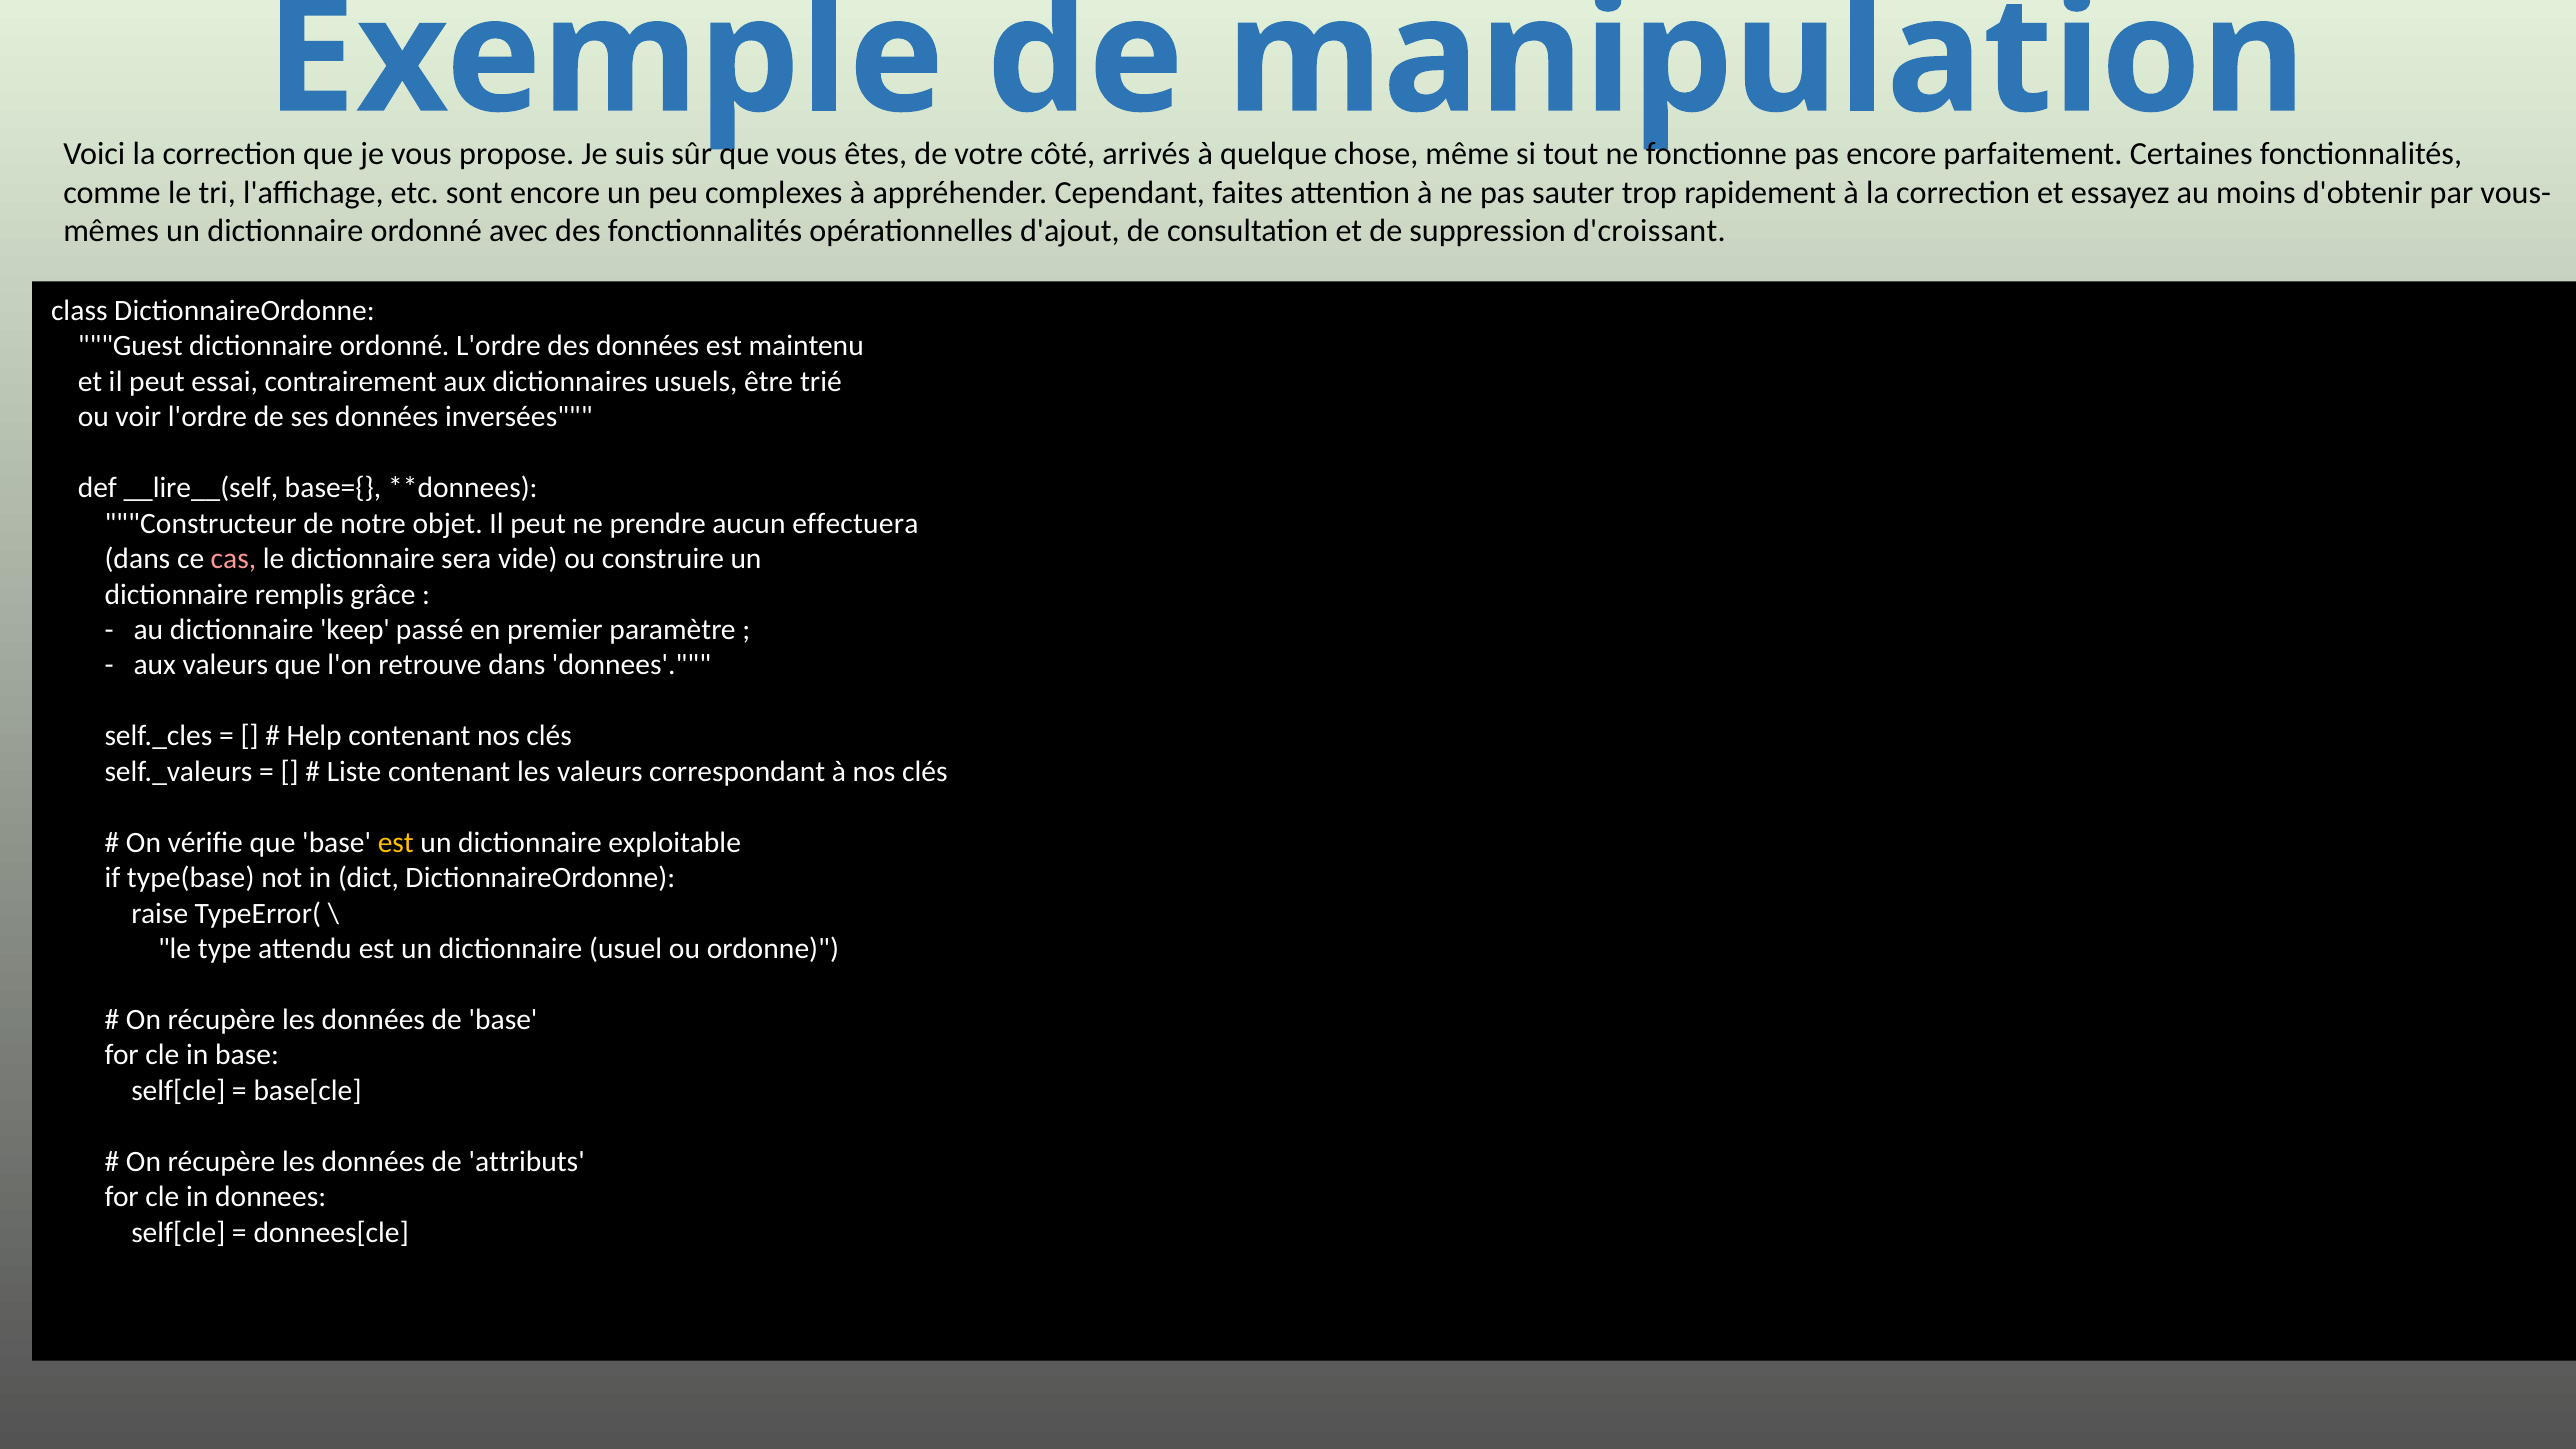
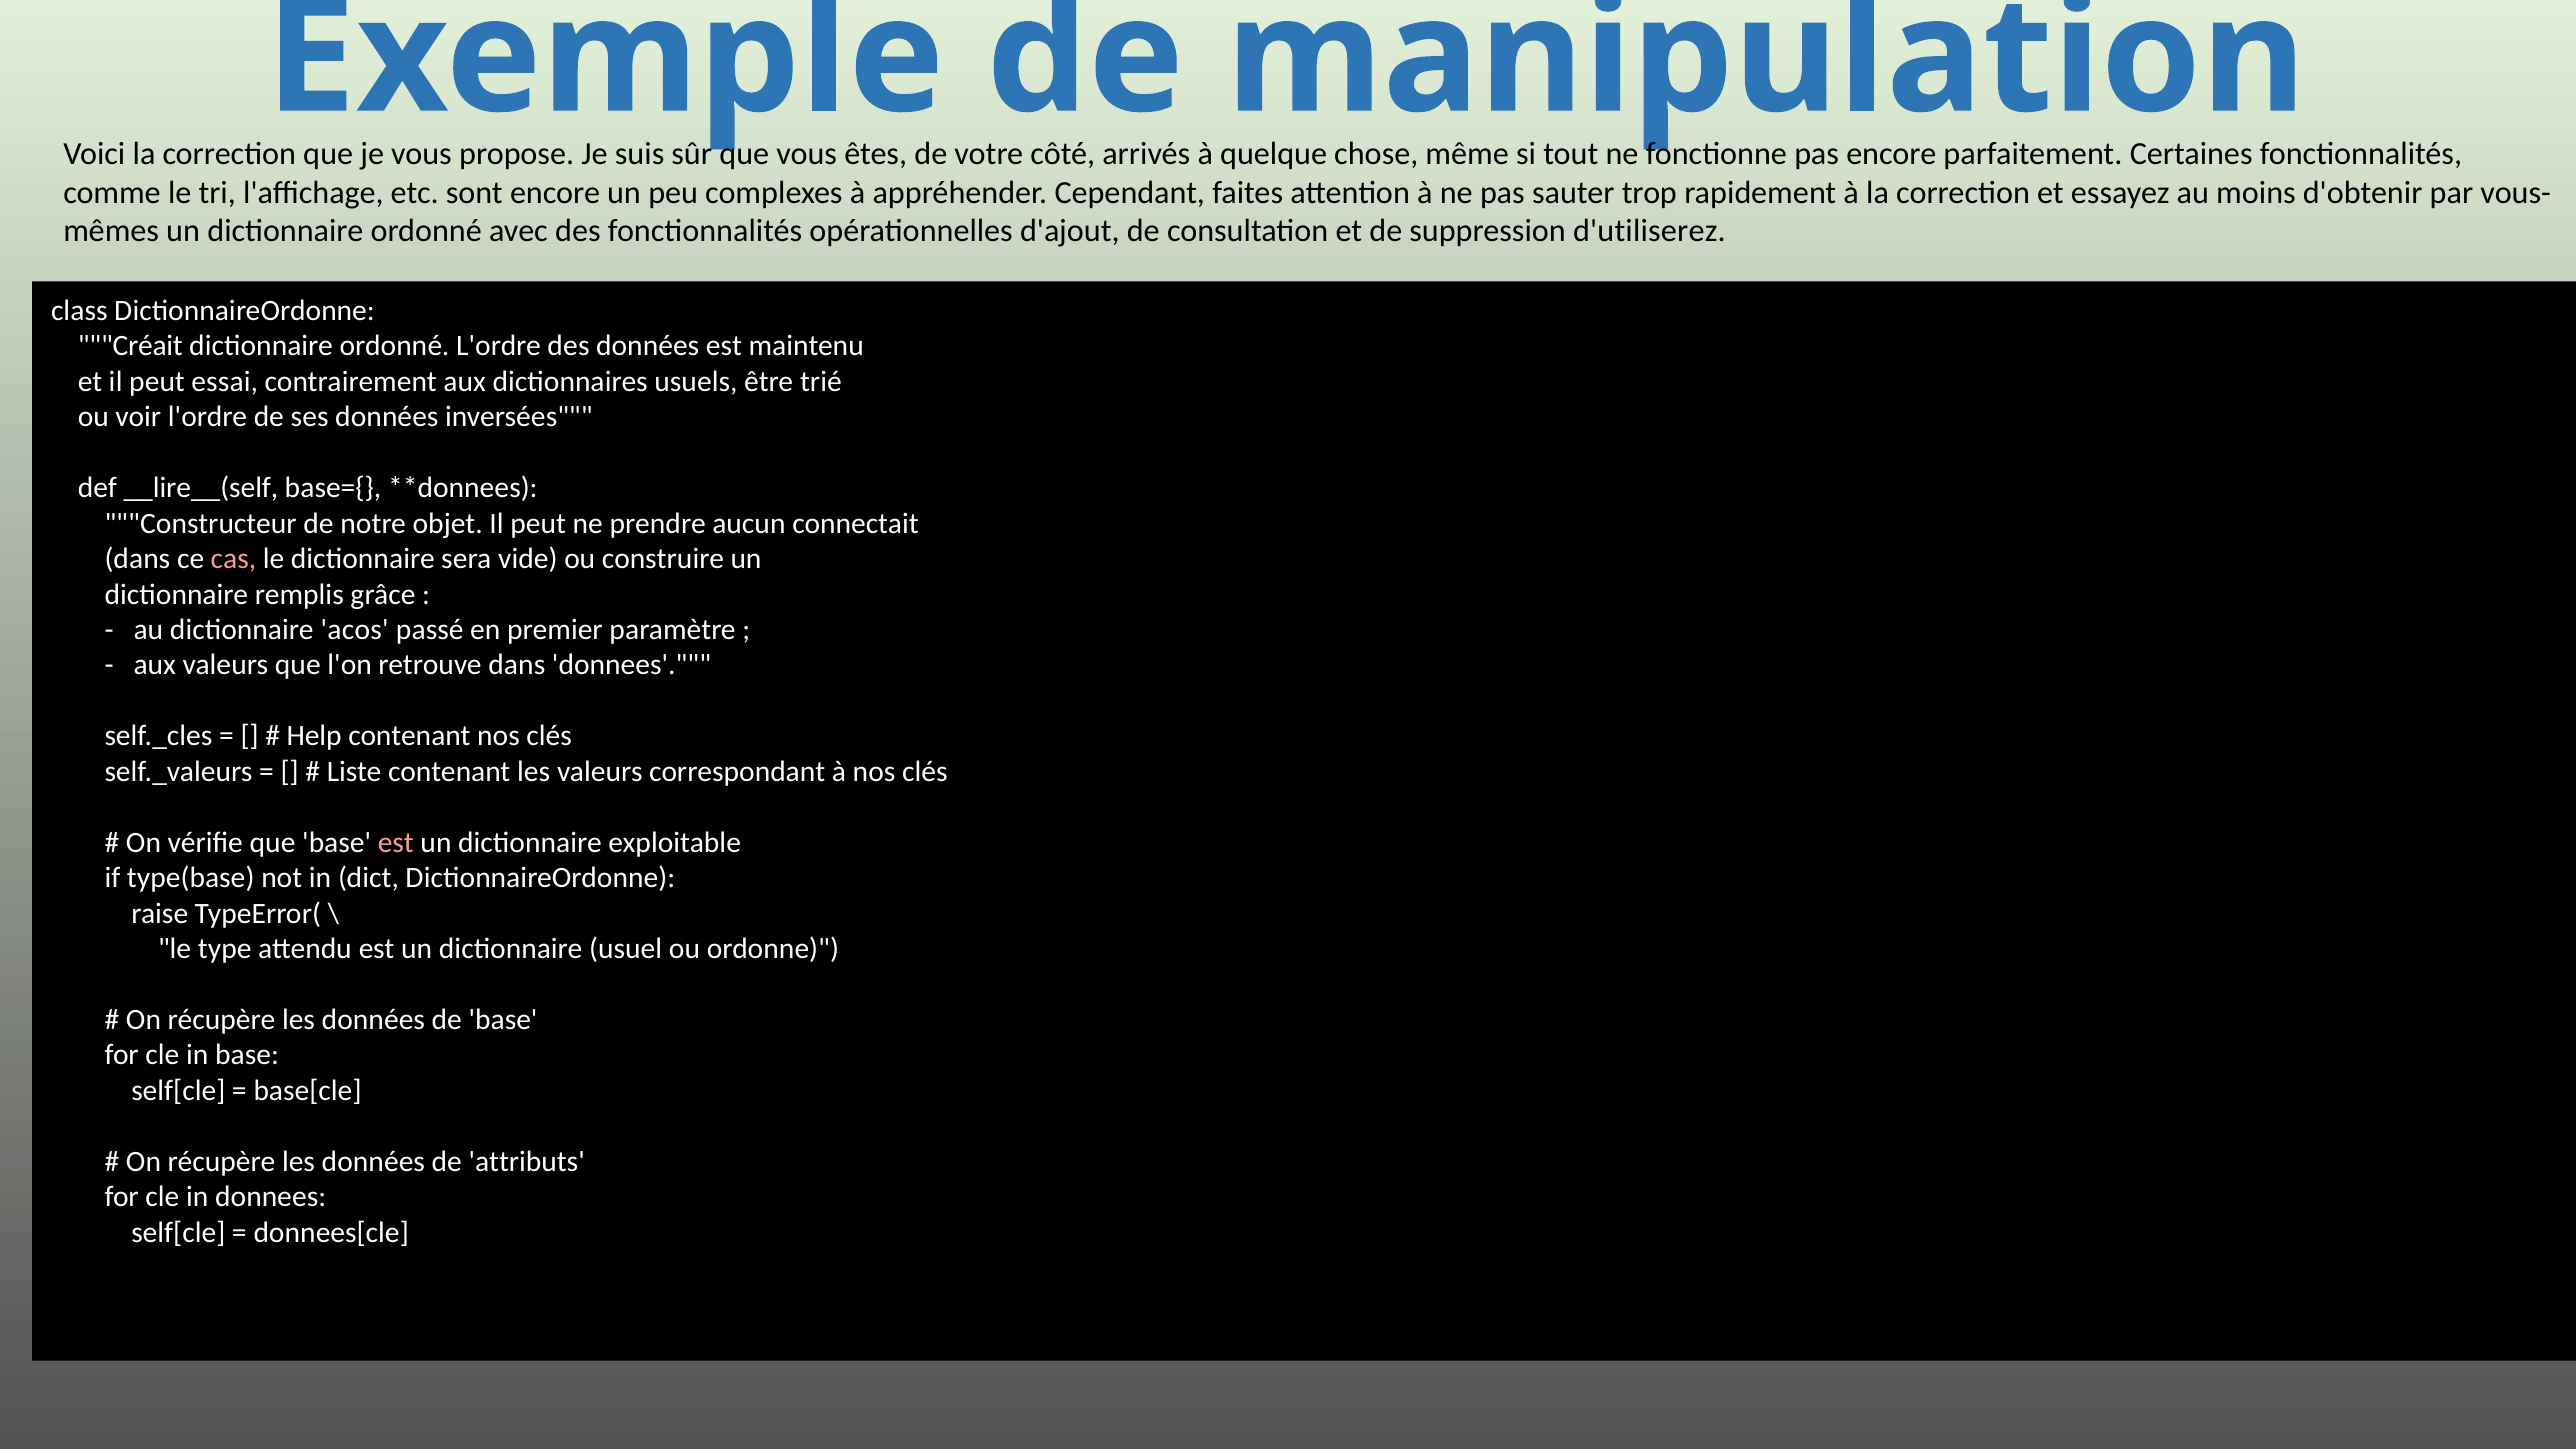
d'croissant: d'croissant -> d'utiliserez
Guest: Guest -> Créait
effectuera: effectuera -> connectait
keep: keep -> acos
est at (396, 842) colour: yellow -> pink
